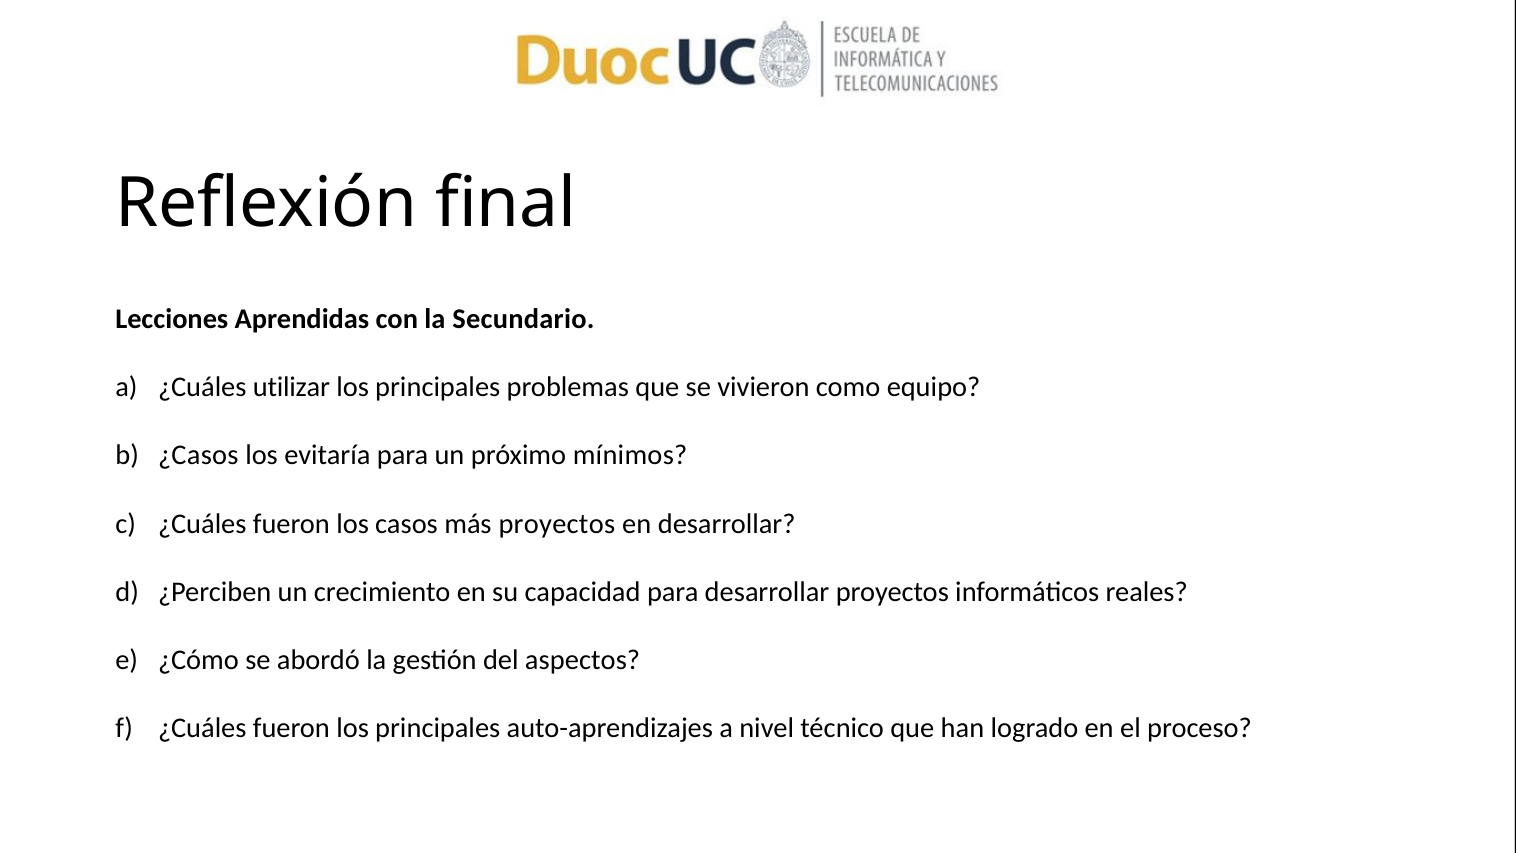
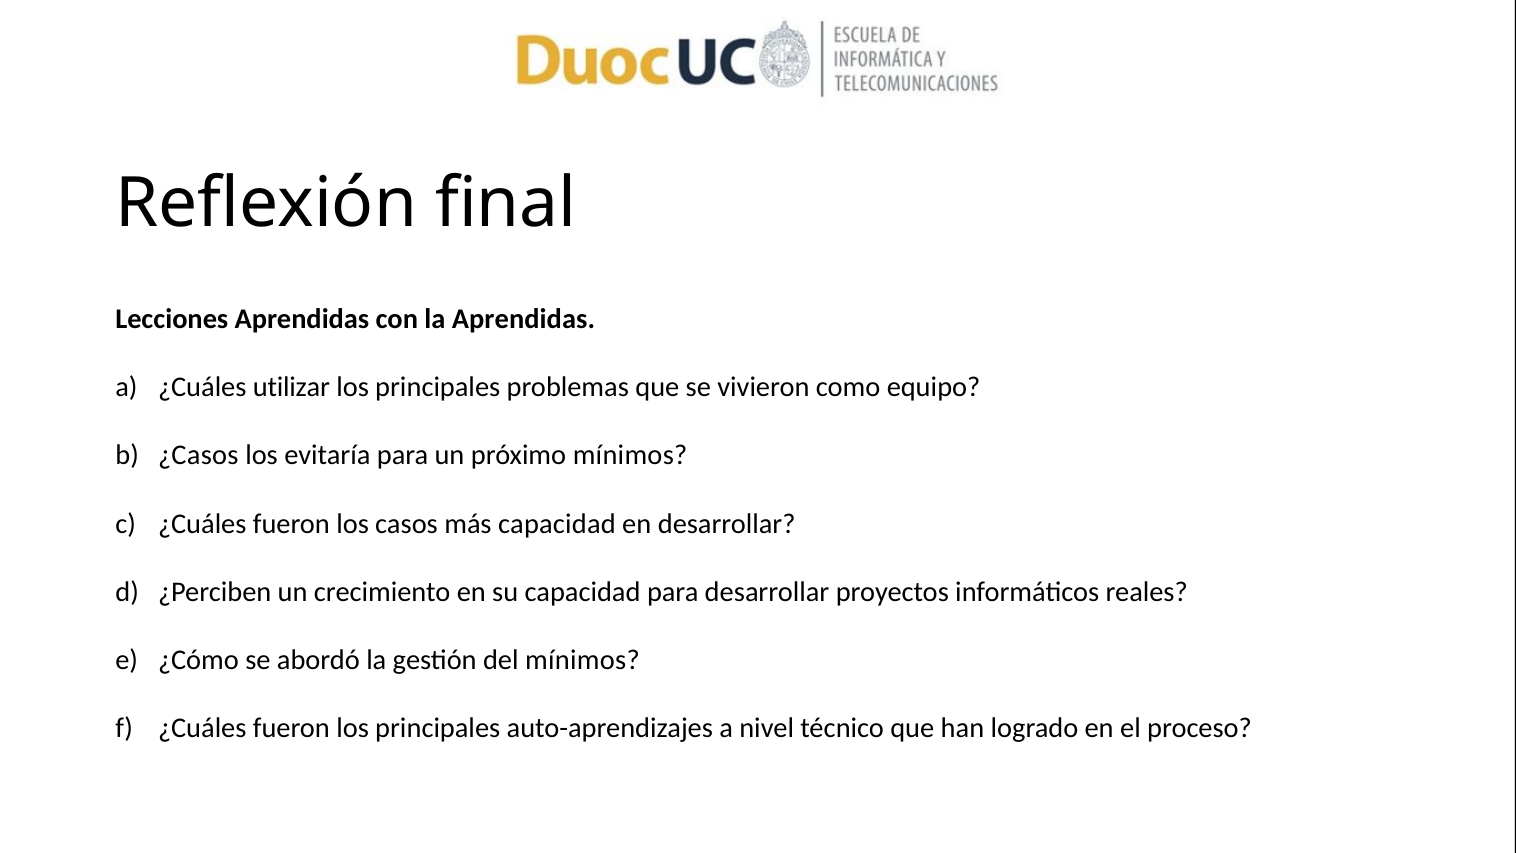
la Secundario: Secundario -> Aprendidas
más proyectos: proyectos -> capacidad
del aspectos: aspectos -> mínimos
